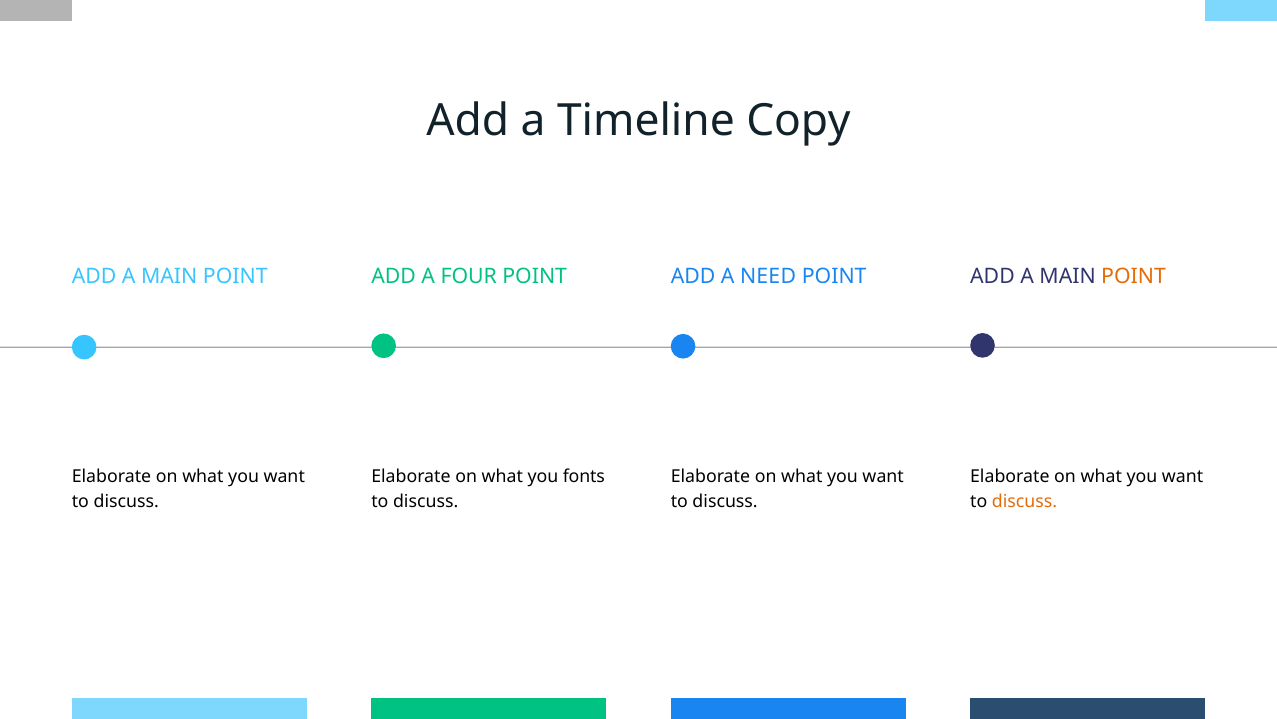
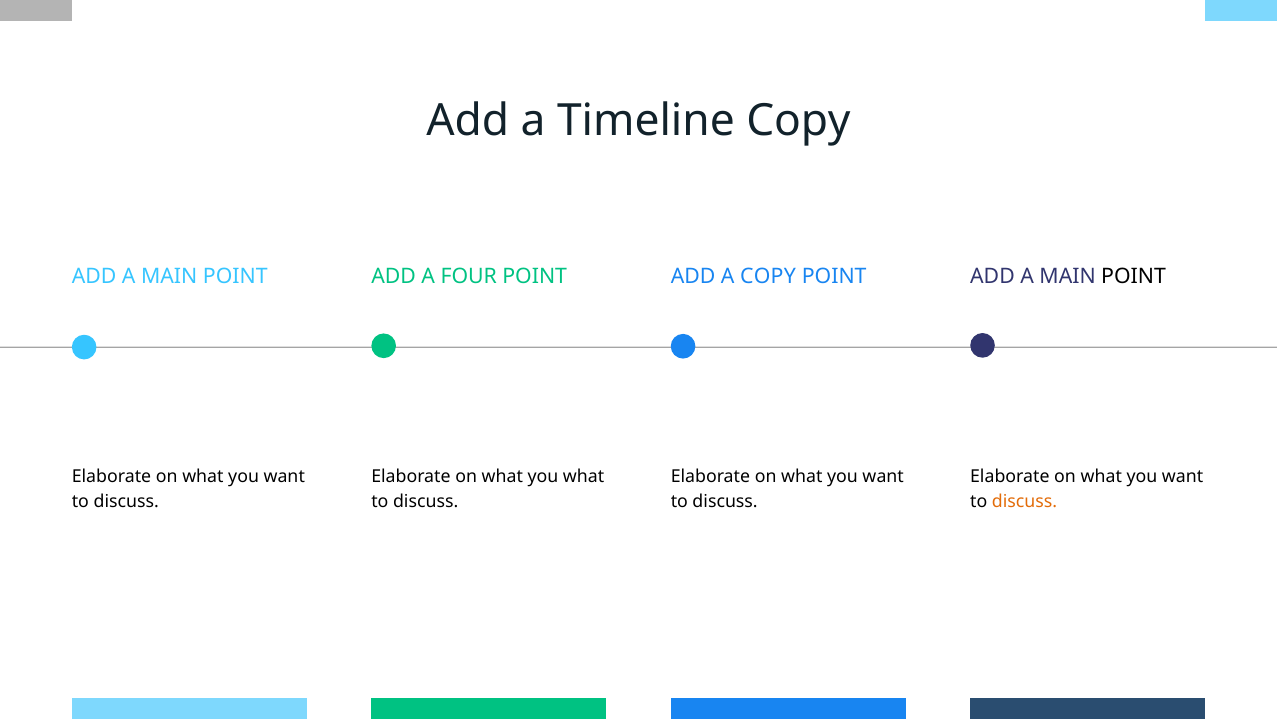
A NEED: NEED -> COPY
POINT at (1134, 276) colour: orange -> black
you fonts: fonts -> what
